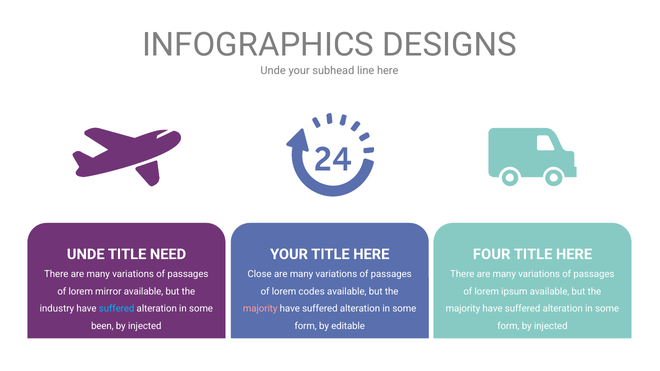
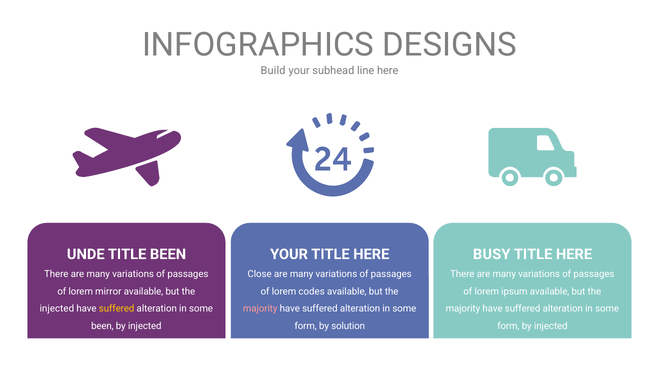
Unde at (273, 71): Unde -> Build
TITLE NEED: NEED -> BEEN
FOUR: FOUR -> BUSY
industry at (57, 309): industry -> injected
suffered at (117, 309) colour: light blue -> yellow
editable: editable -> solution
